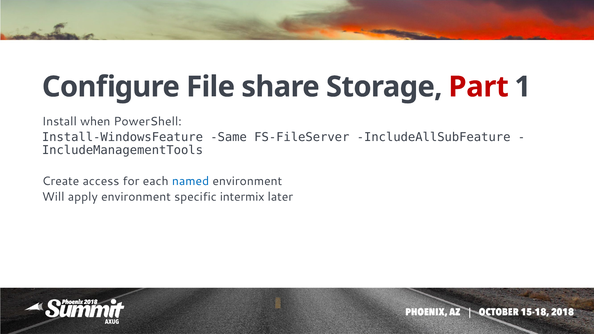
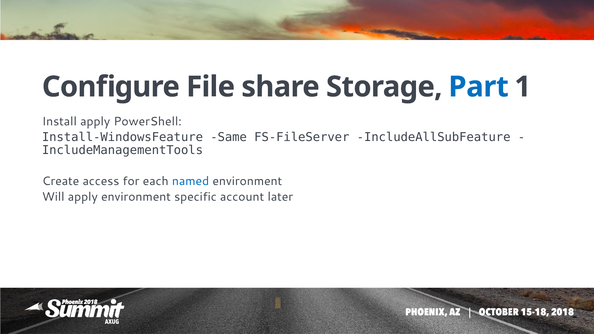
Part colour: red -> blue
Install when: when -> apply
intermix: intermix -> account
